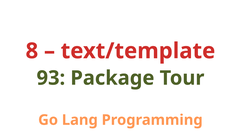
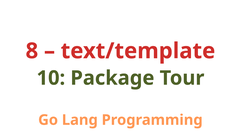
93: 93 -> 10
